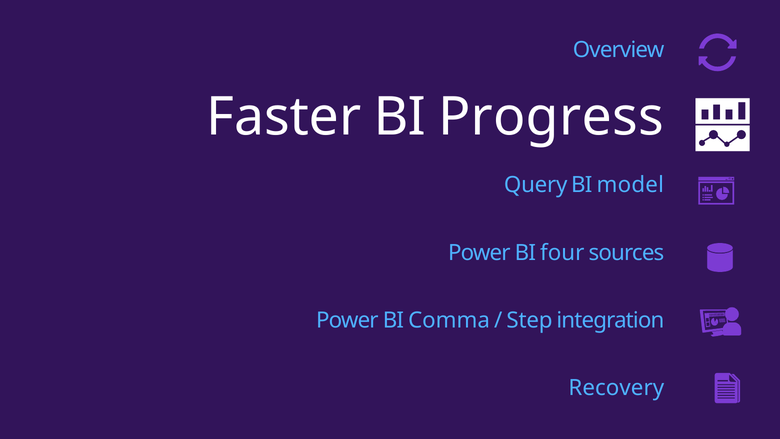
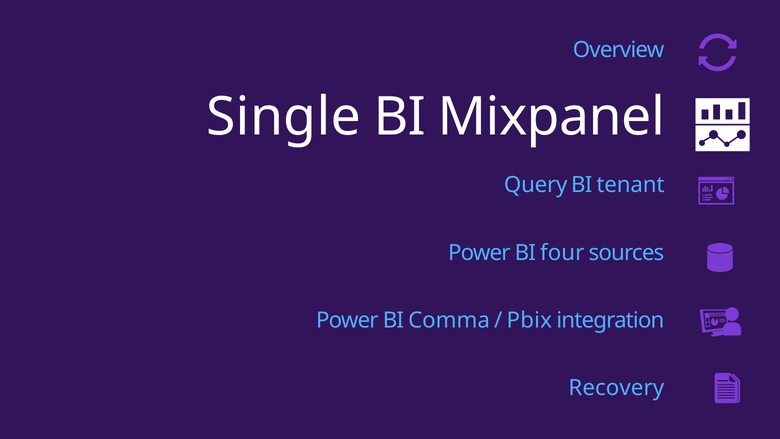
Faster: Faster -> Single
Progress: Progress -> Mixpanel
model: model -> tenant
Step: Step -> Pbix
